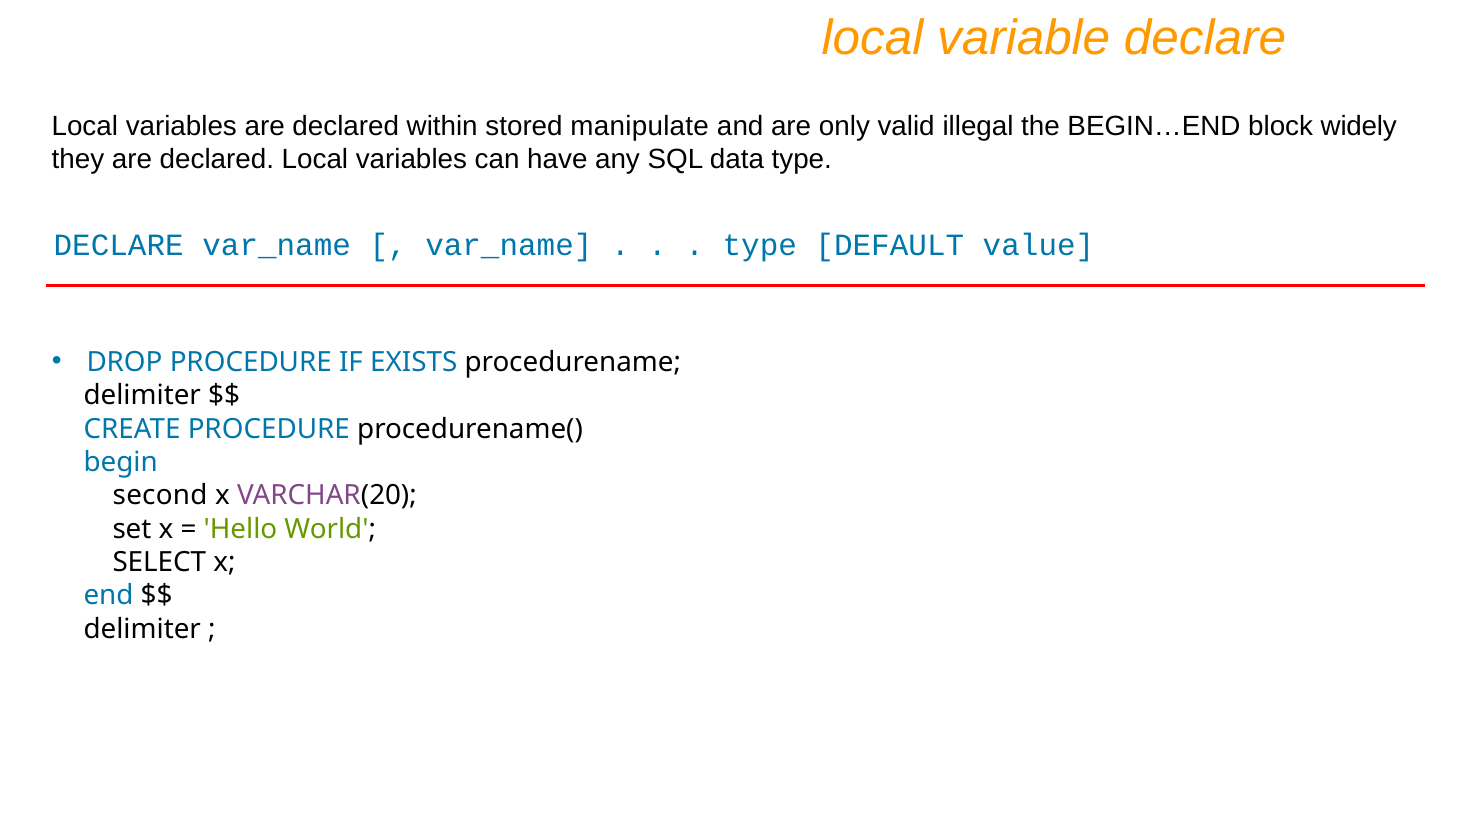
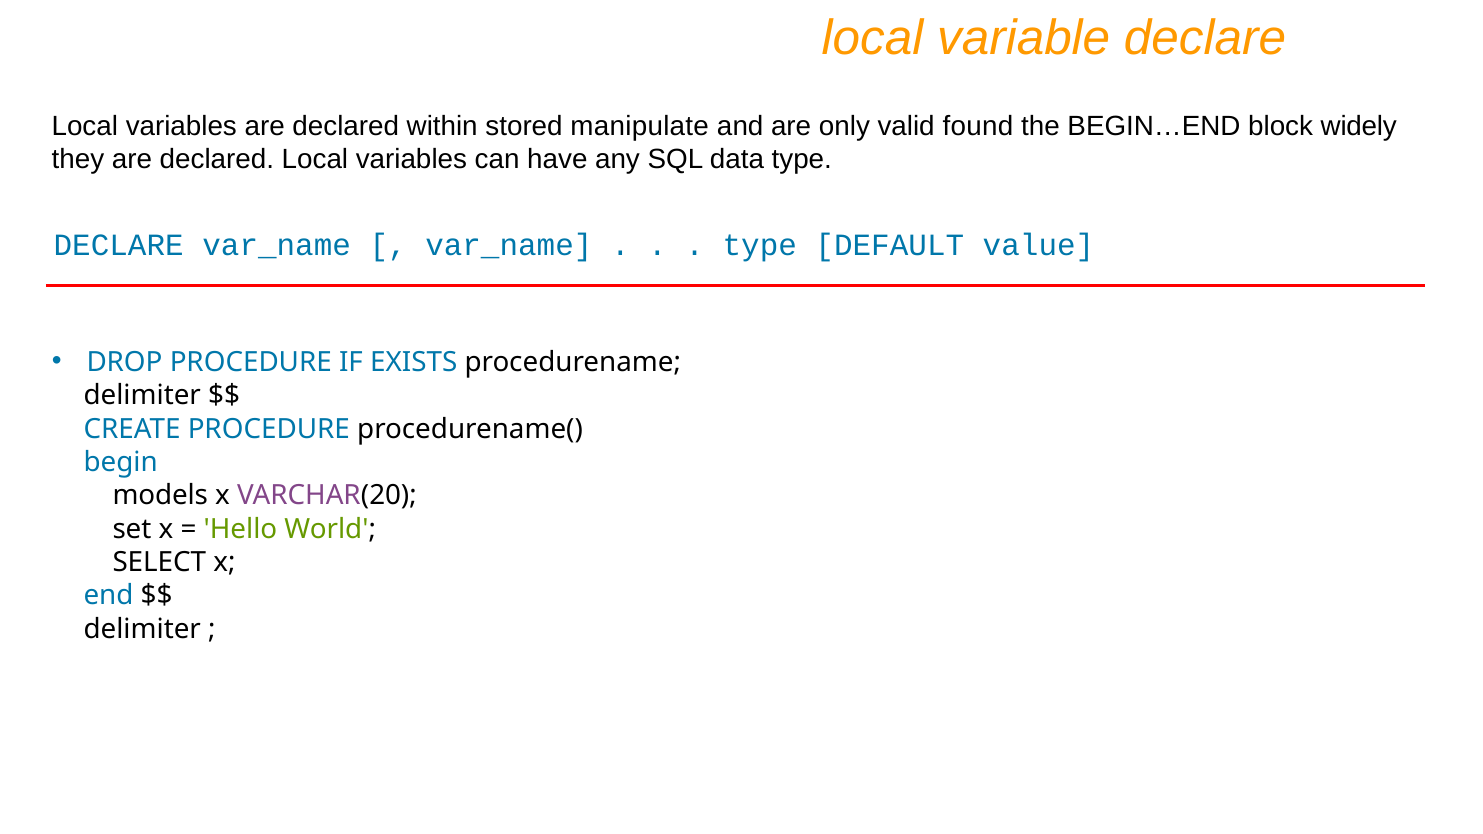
illegal: illegal -> found
second: second -> models
